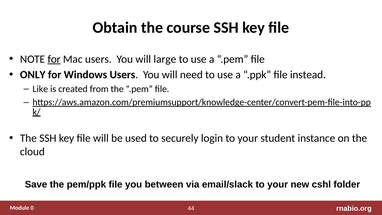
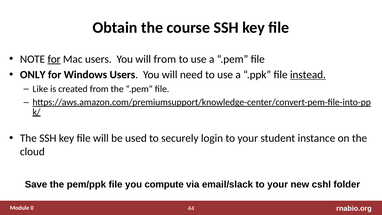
will large: large -> from
instead underline: none -> present
between: between -> compute
